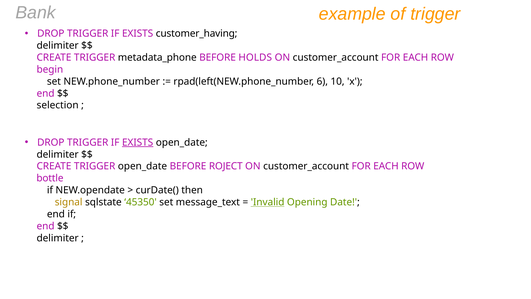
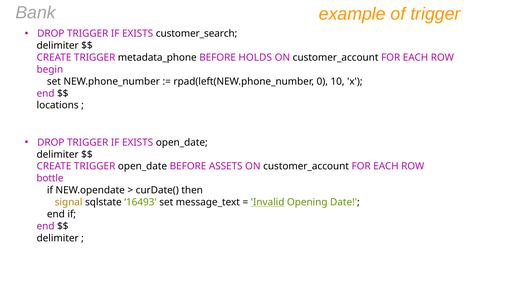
customer_having: customer_having -> customer_search
6: 6 -> 0
selection: selection -> locations
EXISTS at (138, 142) underline: present -> none
ROJECT: ROJECT -> ASSETS
45350: 45350 -> 16493
